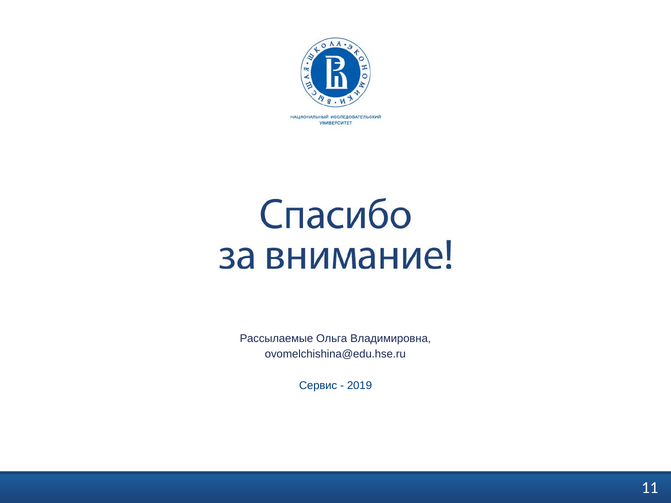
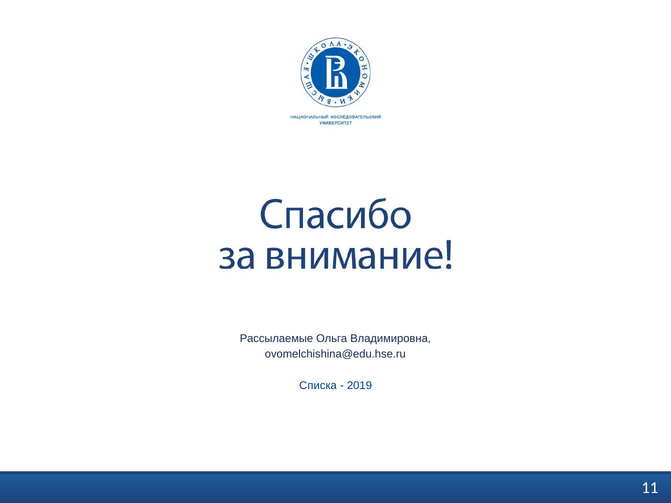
Сервис: Сервис -> Списка
